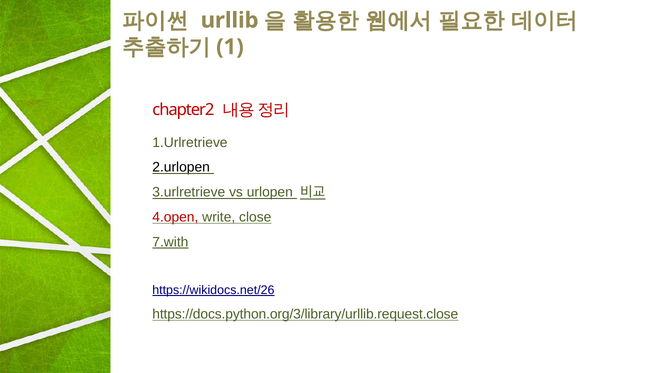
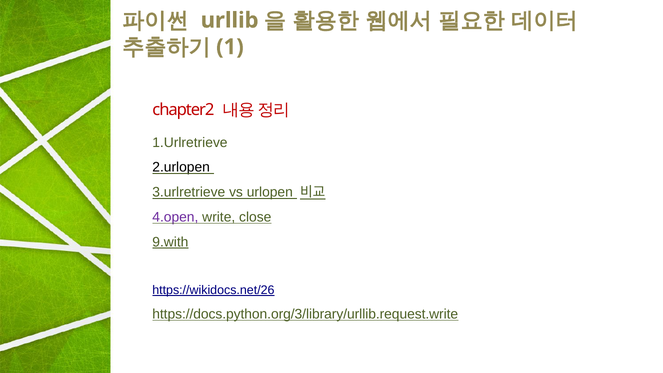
4.open colour: red -> purple
7.with: 7.with -> 9.with
https://docs.python.org/3/library/urllib.request.close: https://docs.python.org/3/library/urllib.request.close -> https://docs.python.org/3/library/urllib.request.write
